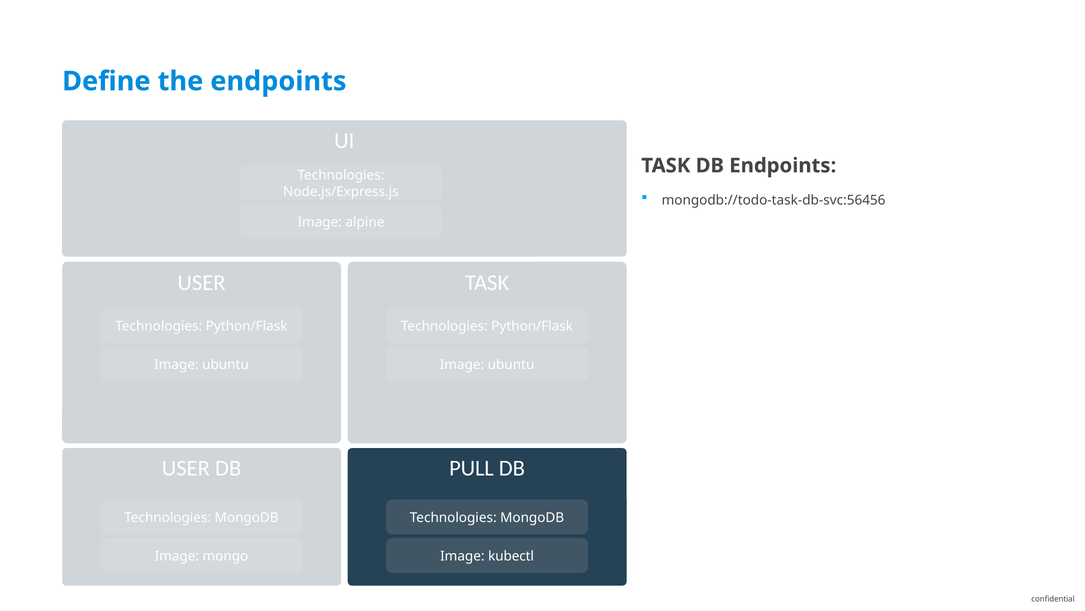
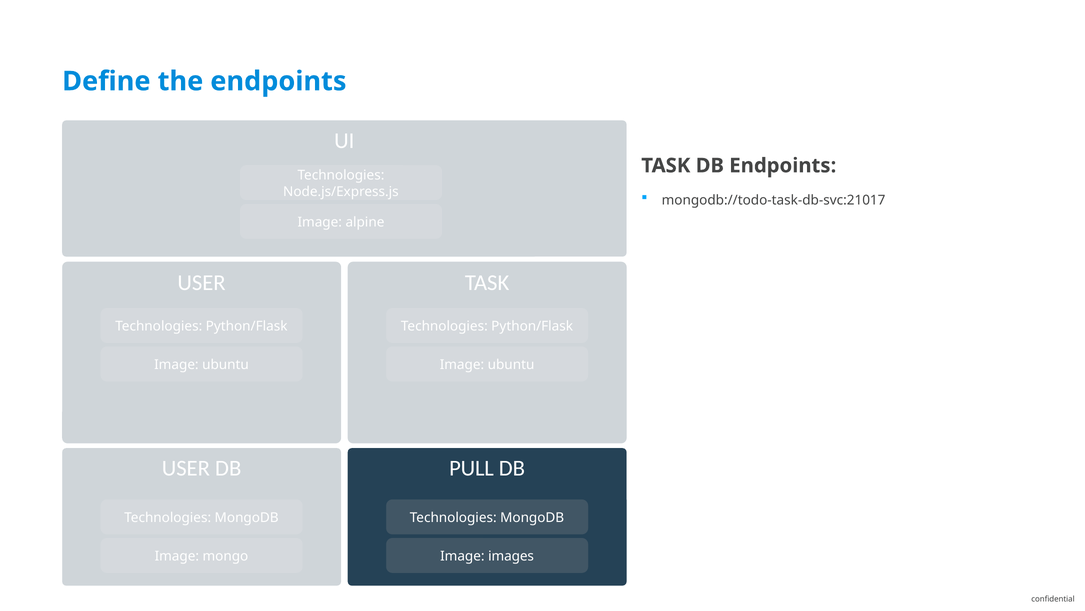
mongodb://todo-task-db-svc:56456: mongodb://todo-task-db-svc:56456 -> mongodb://todo-task-db-svc:21017
kubectl: kubectl -> images
